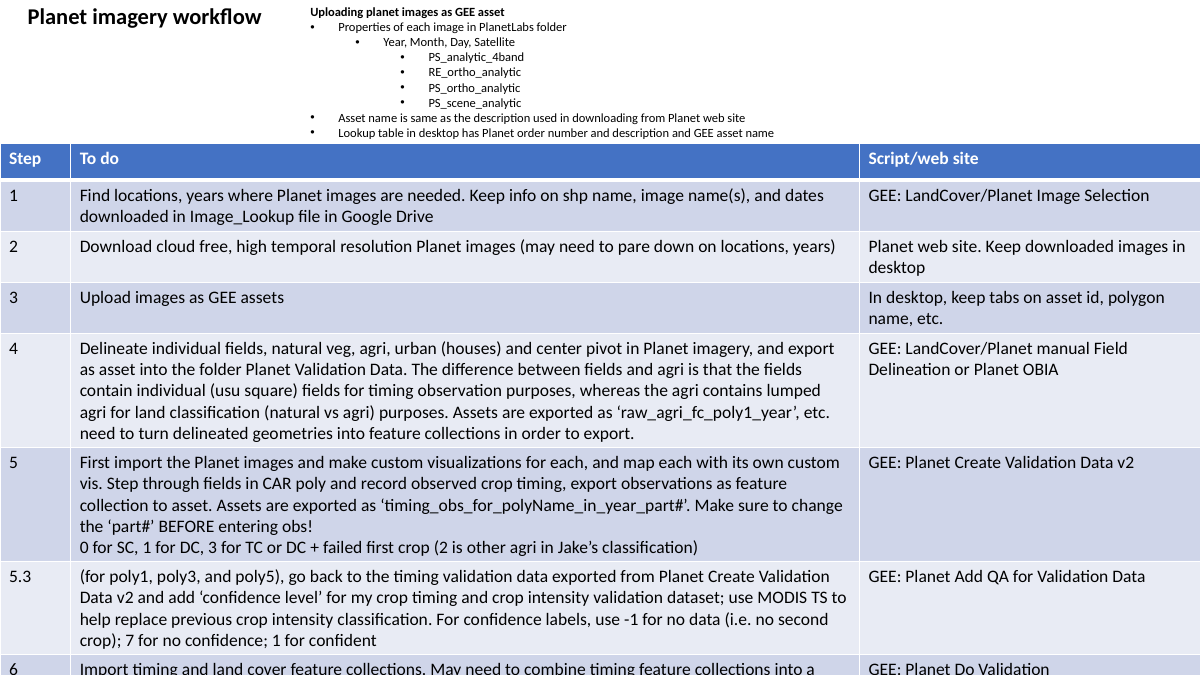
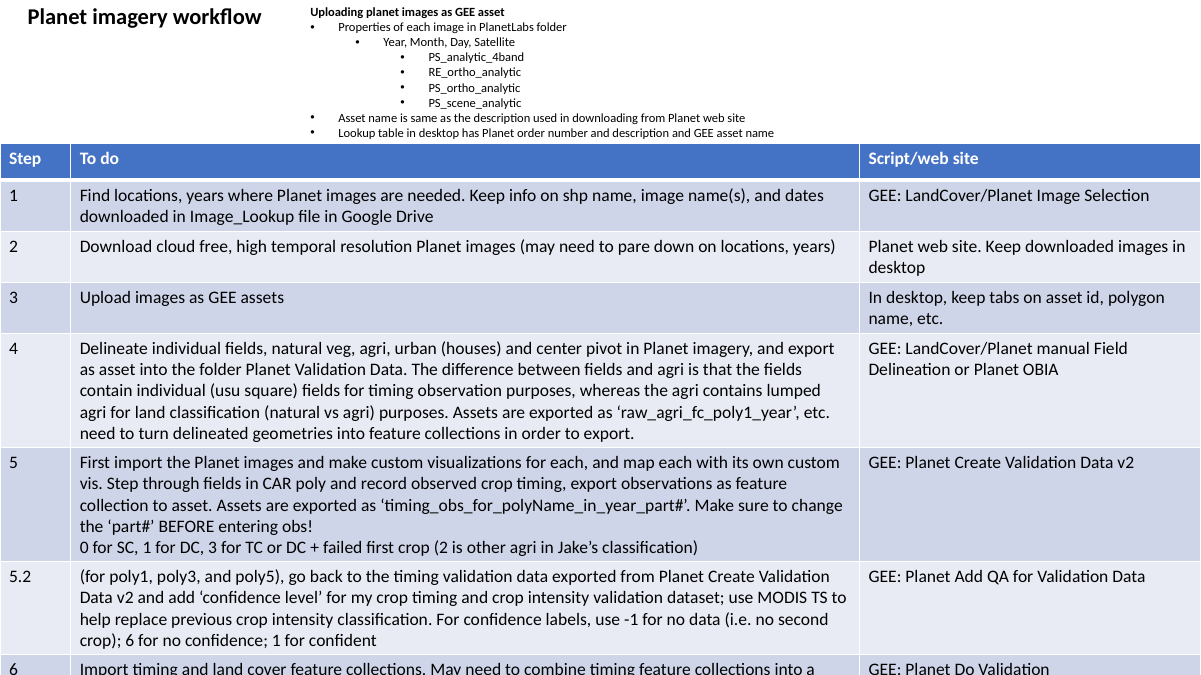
5.3: 5.3 -> 5.2
crop 7: 7 -> 6
